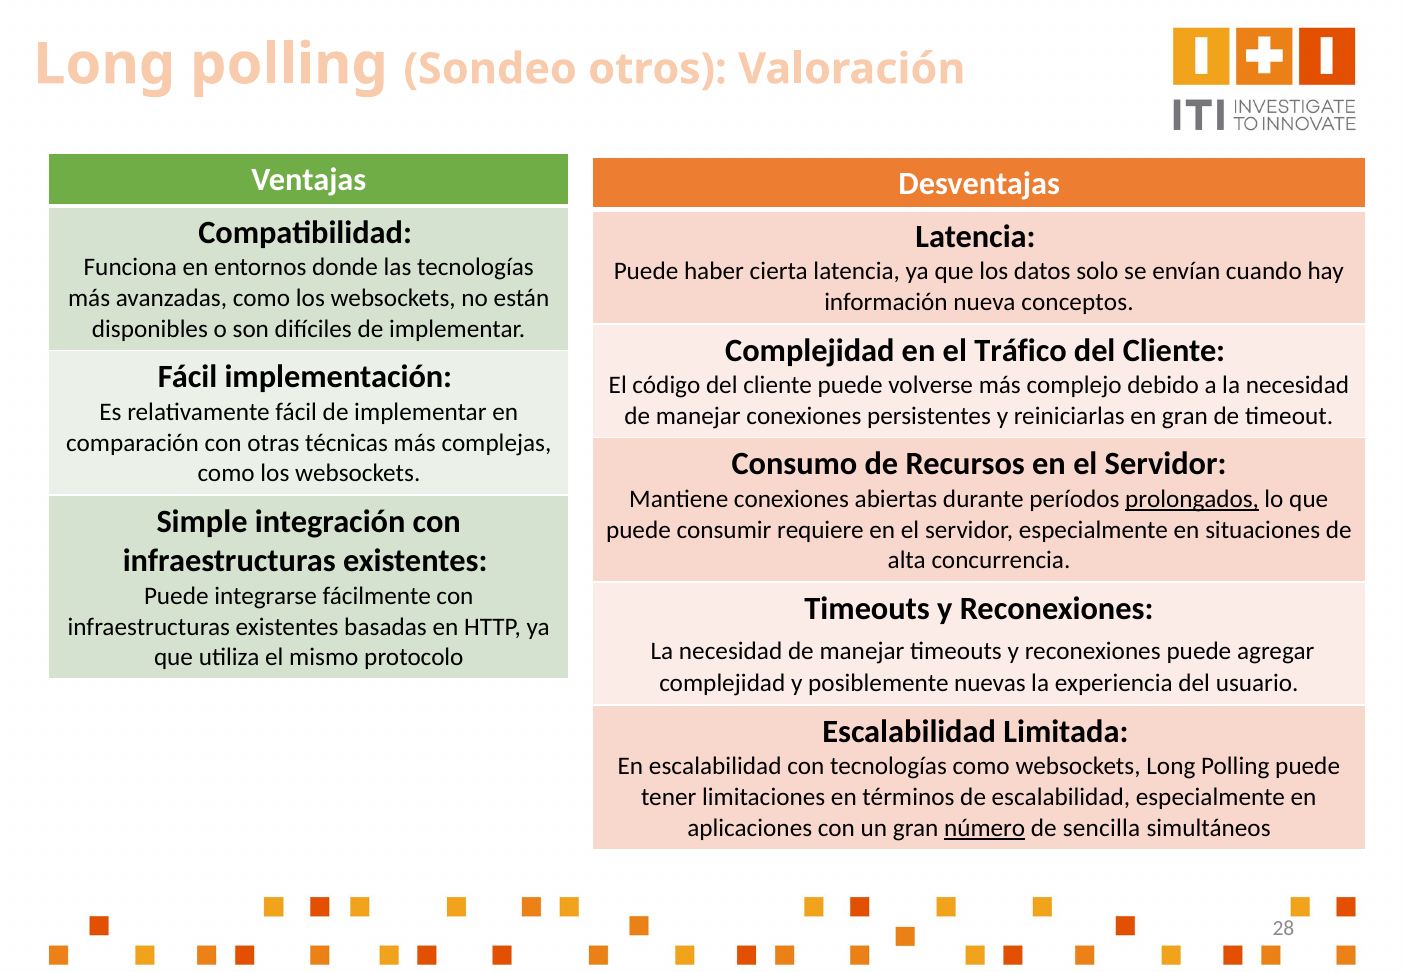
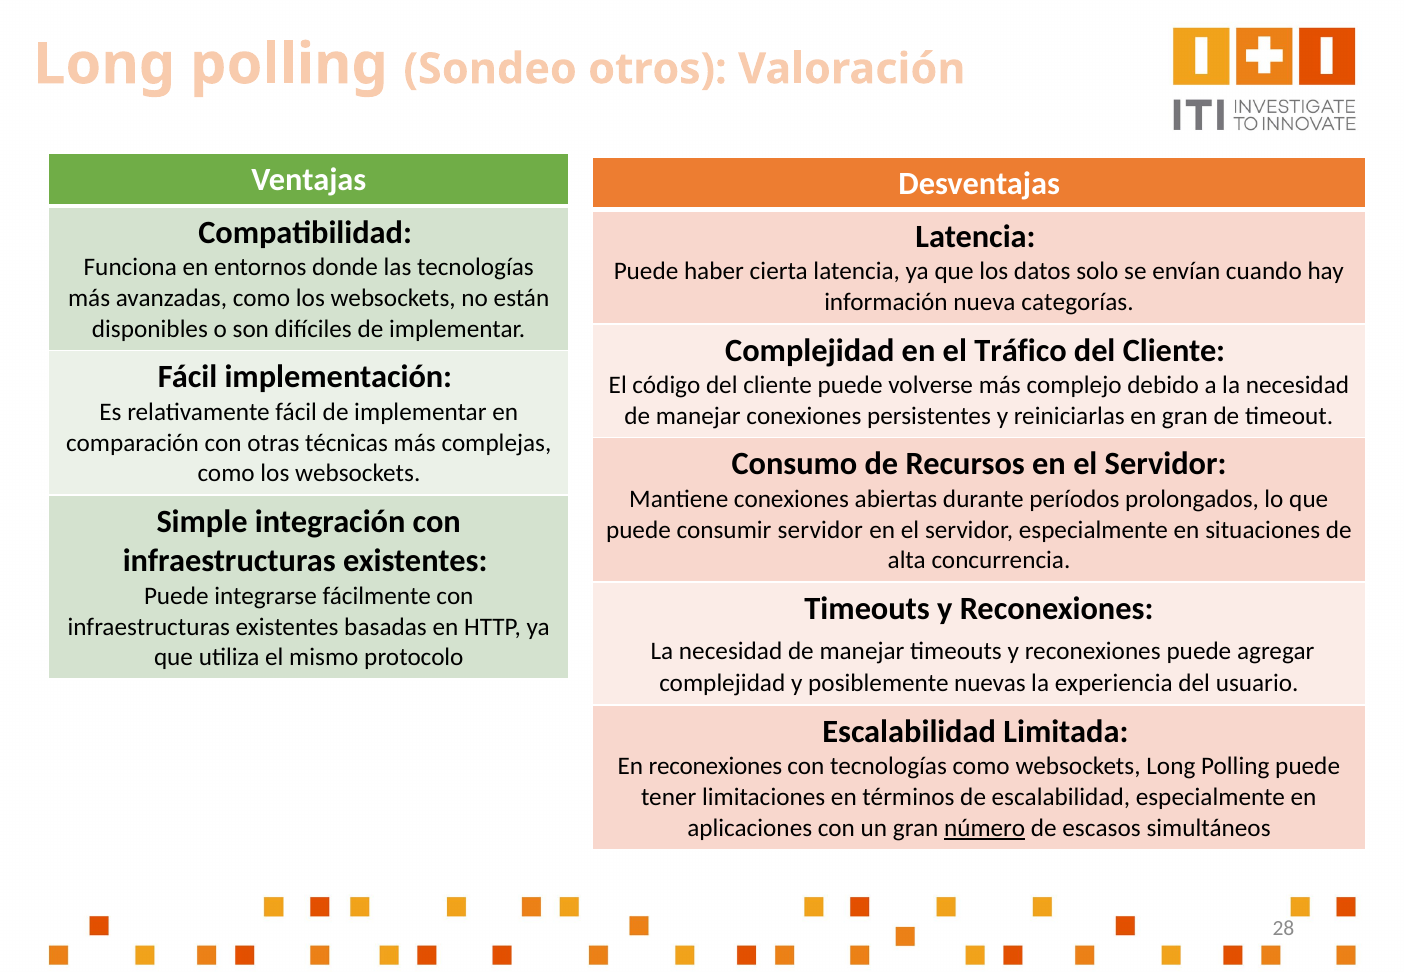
conceptos: conceptos -> categorías
prolongados underline: present -> none
consumir requiere: requiere -> servidor
En escalabilidad: escalabilidad -> reconexiones
sencilla: sencilla -> escasos
